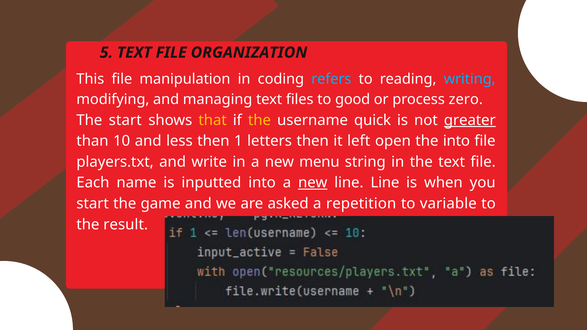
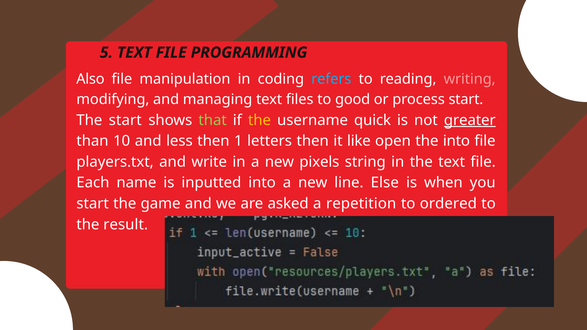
ORGANIZATION: ORGANIZATION -> PROGRAMMING
This: This -> Also
writing colour: light blue -> pink
process zero: zero -> start
that colour: yellow -> light green
left: left -> like
menu: menu -> pixels
new at (313, 183) underline: present -> none
line Line: Line -> Else
variable: variable -> ordered
